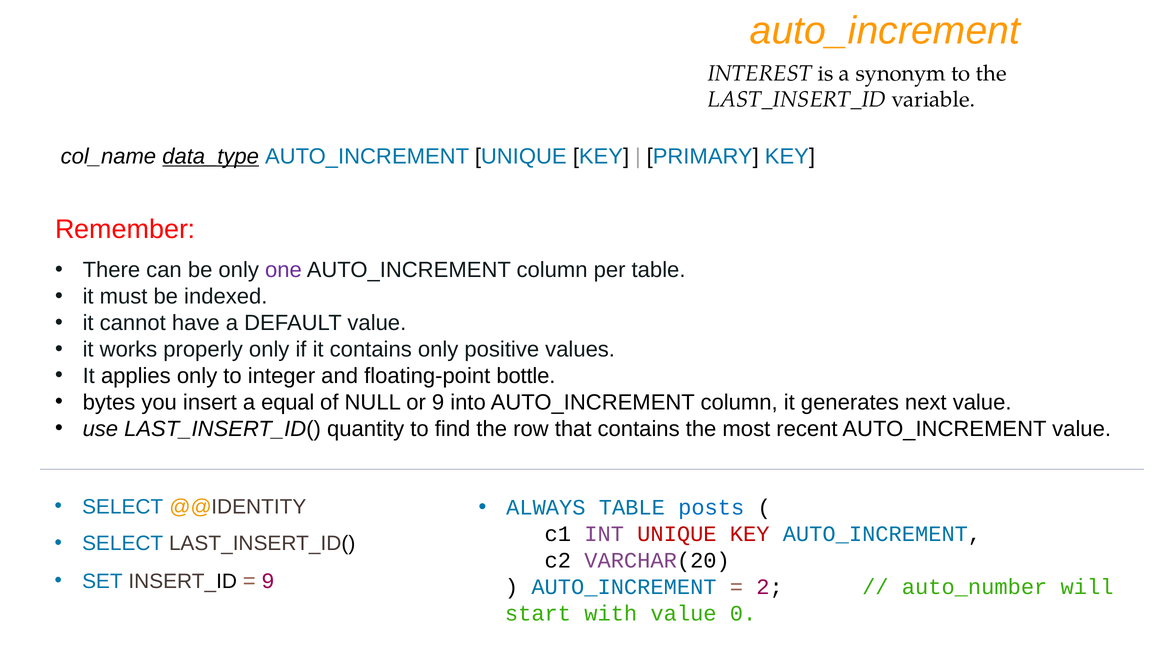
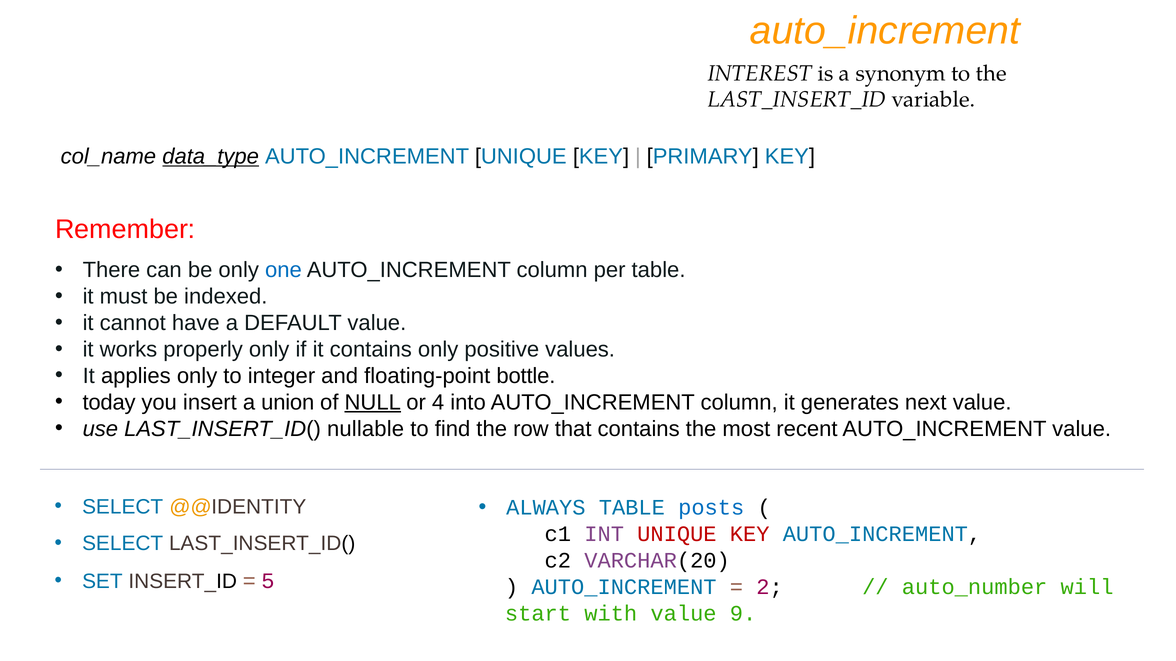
one colour: purple -> blue
bytes: bytes -> today
equal: equal -> union
NULL underline: none -> present
or 9: 9 -> 4
quantity: quantity -> nullable
9 at (268, 581): 9 -> 5
0: 0 -> 9
